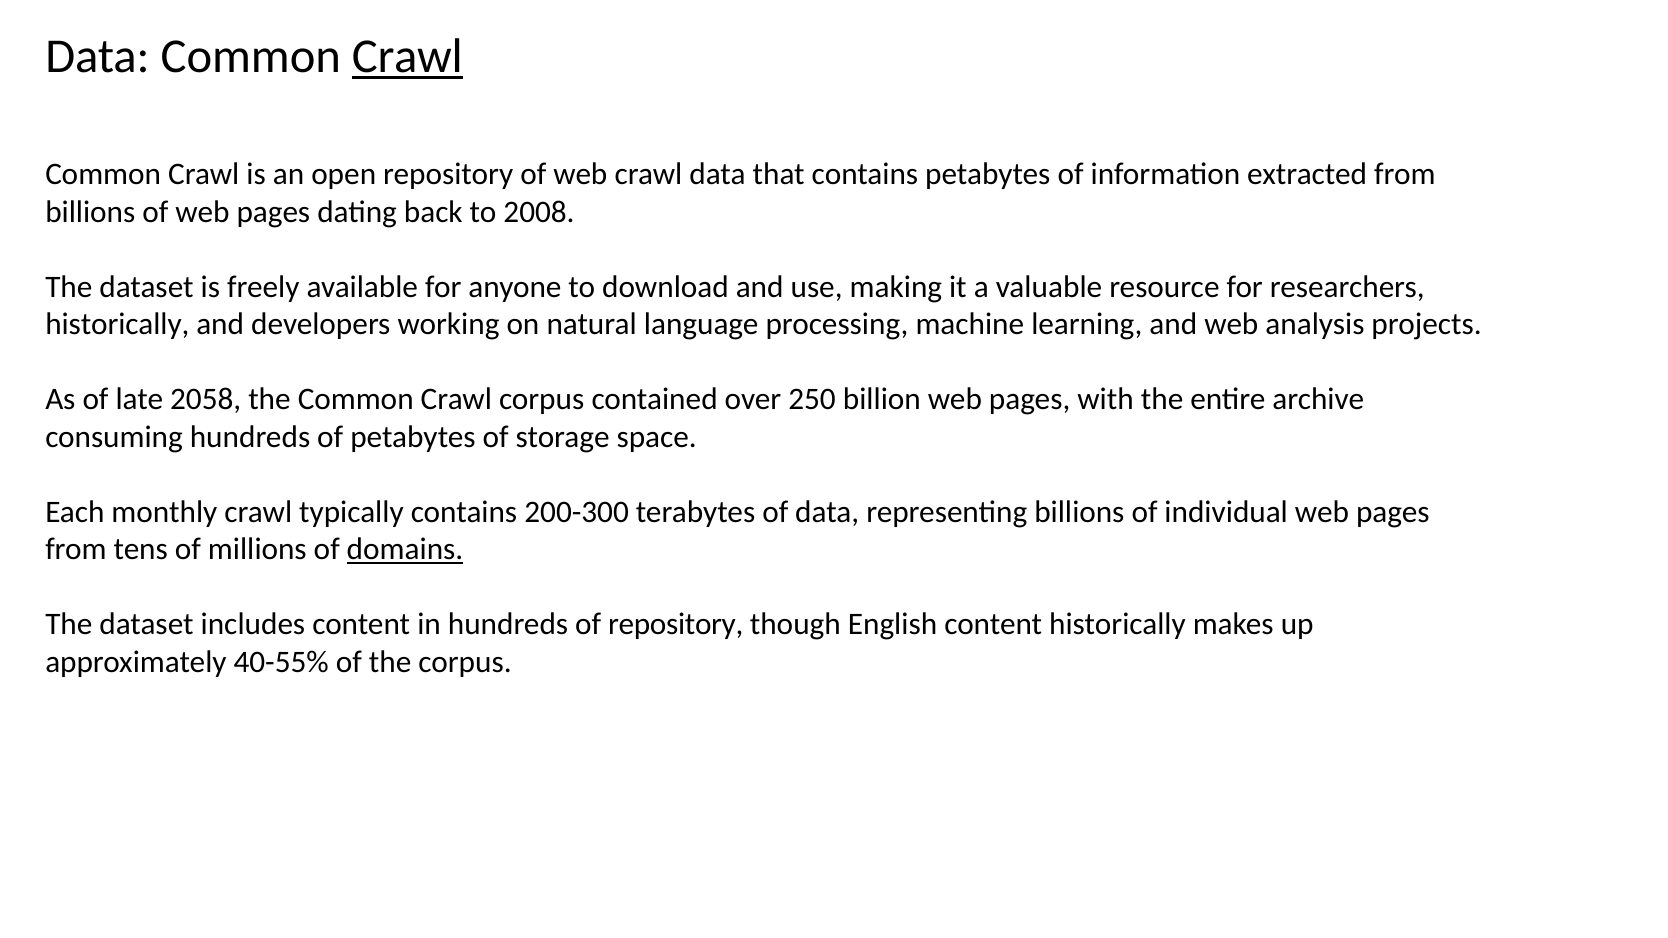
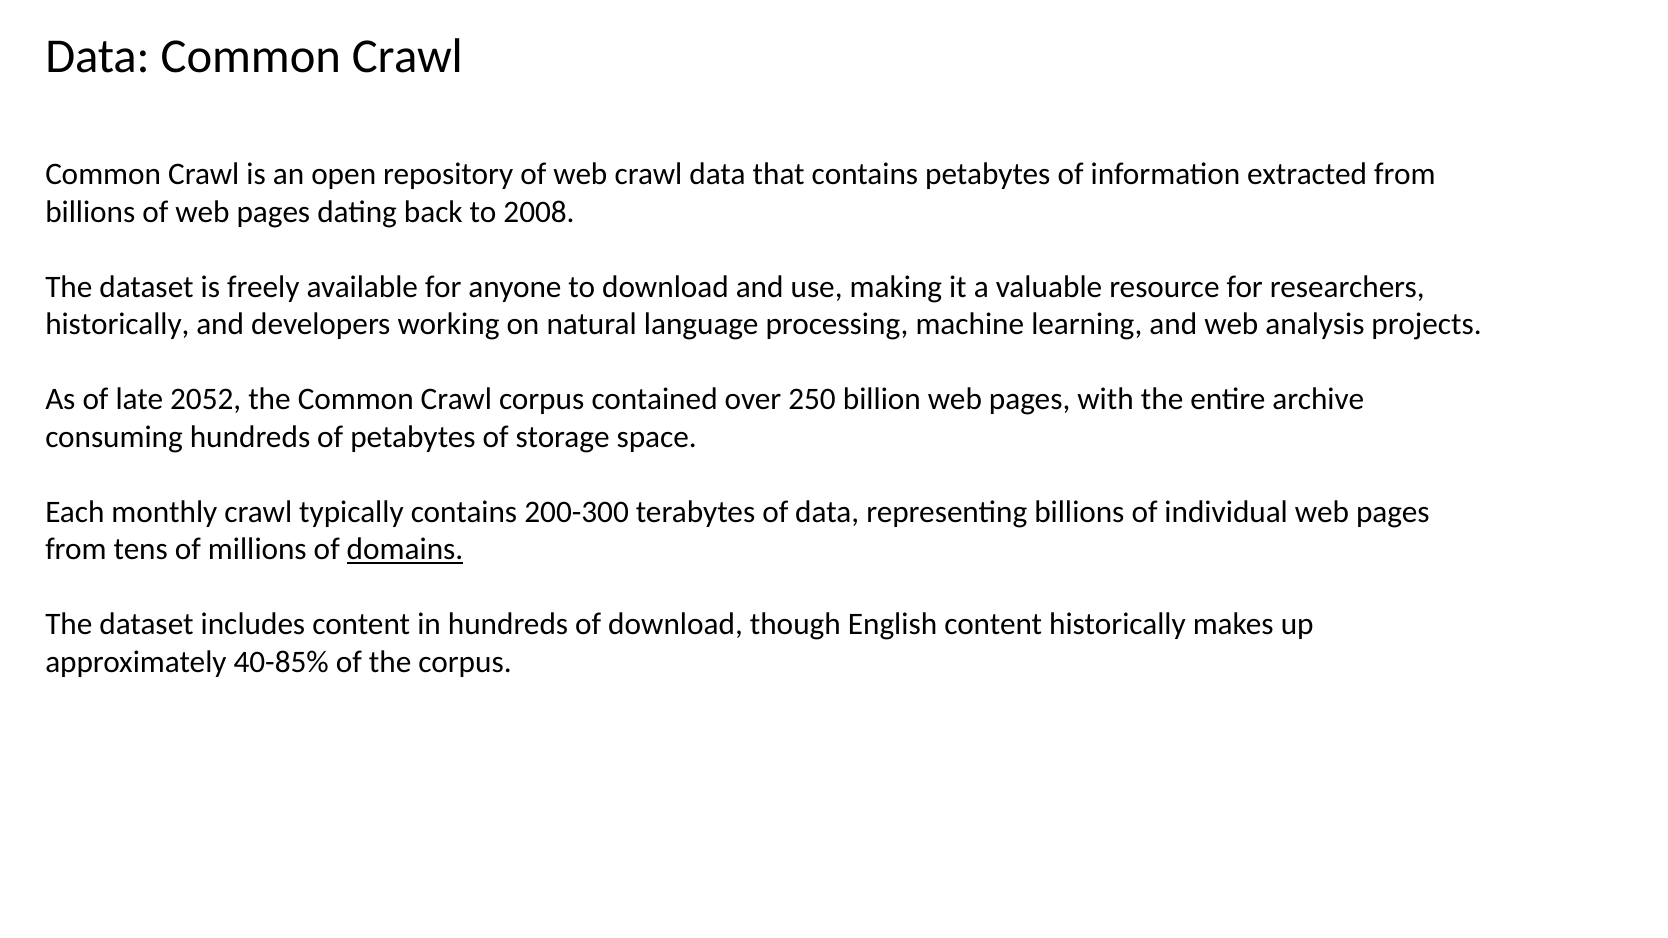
Crawl at (407, 56) underline: present -> none
2058: 2058 -> 2052
of repository: repository -> download
40-55%: 40-55% -> 40-85%
